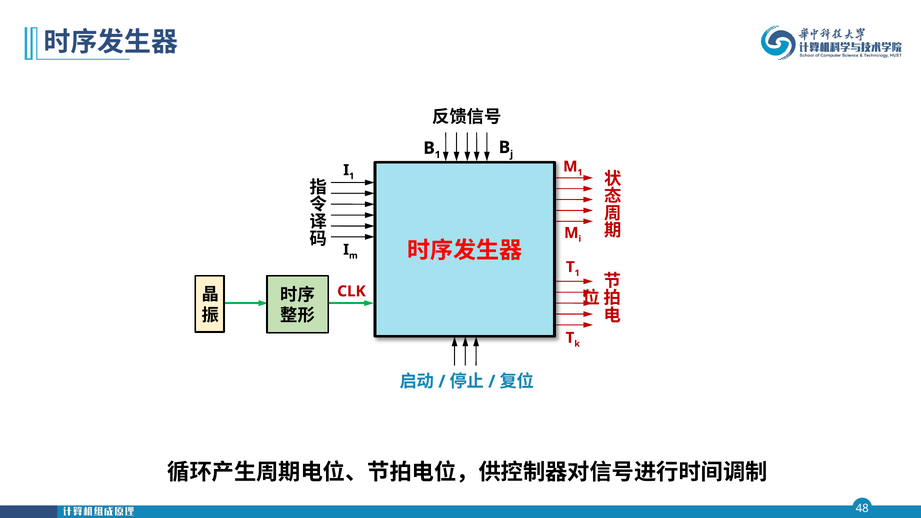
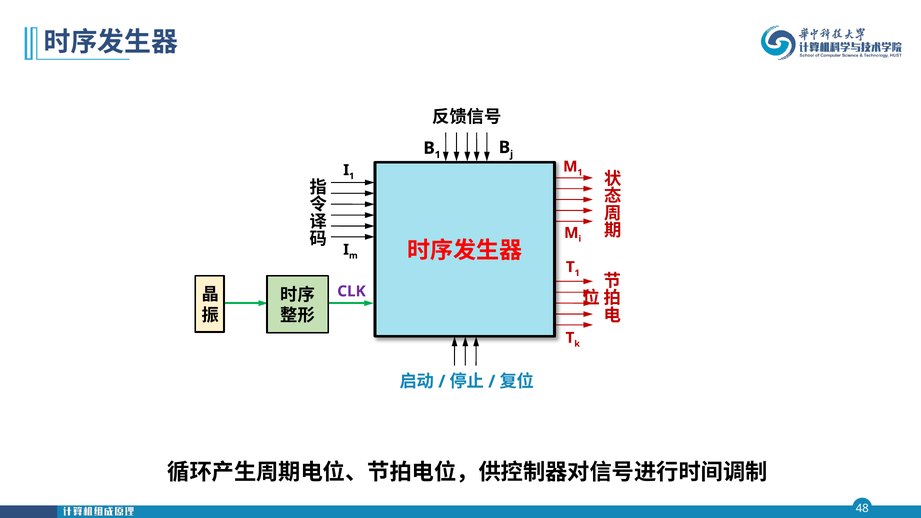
CLK colour: red -> purple
